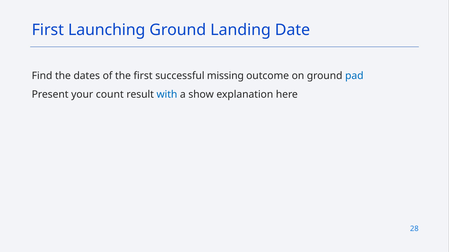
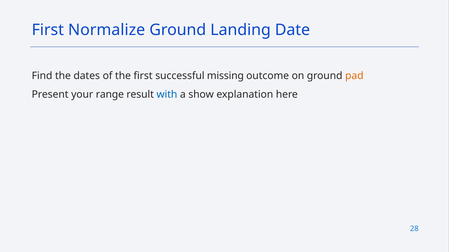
Launching: Launching -> Normalize
pad colour: blue -> orange
count: count -> range
